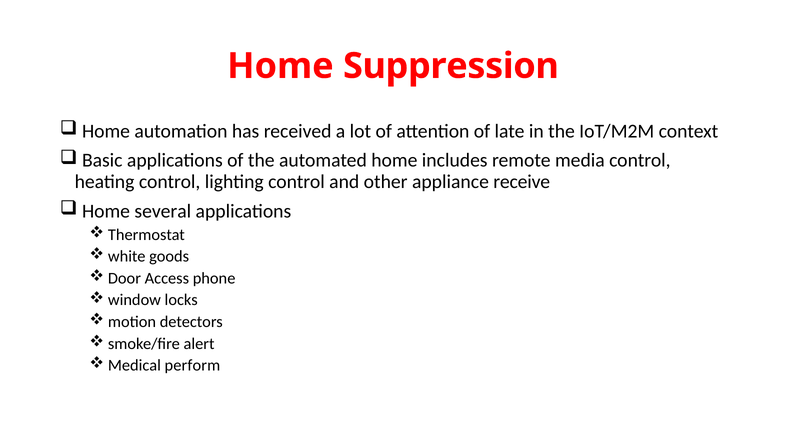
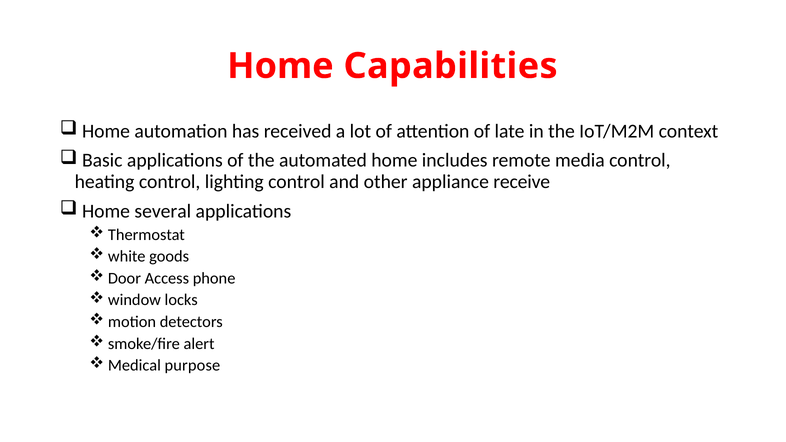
Suppression: Suppression -> Capabilities
perform: perform -> purpose
